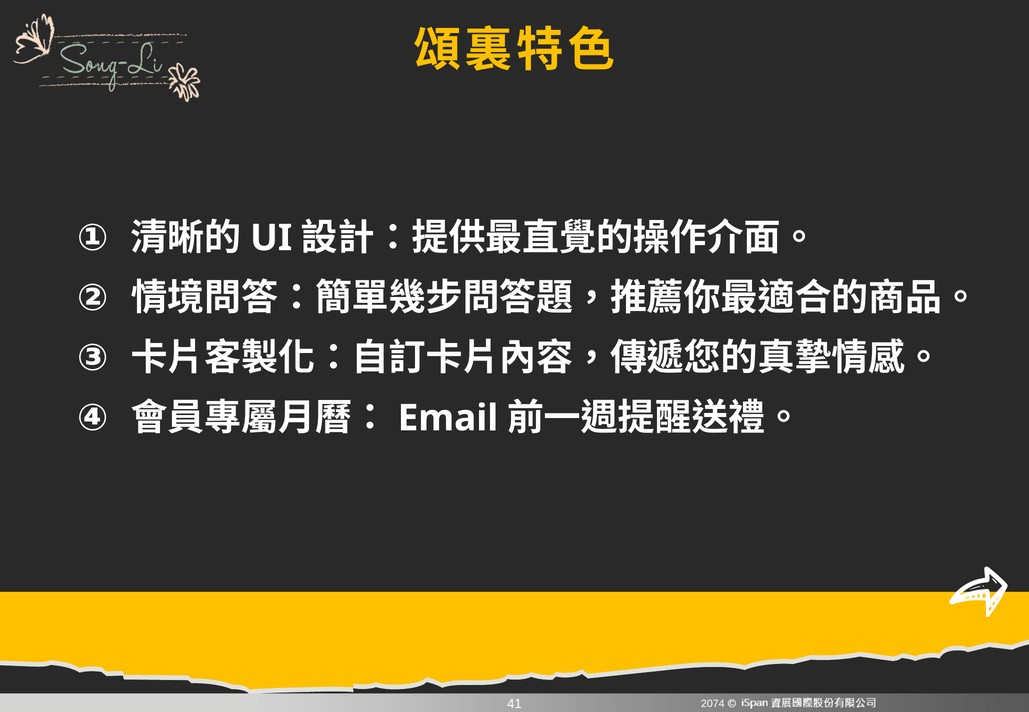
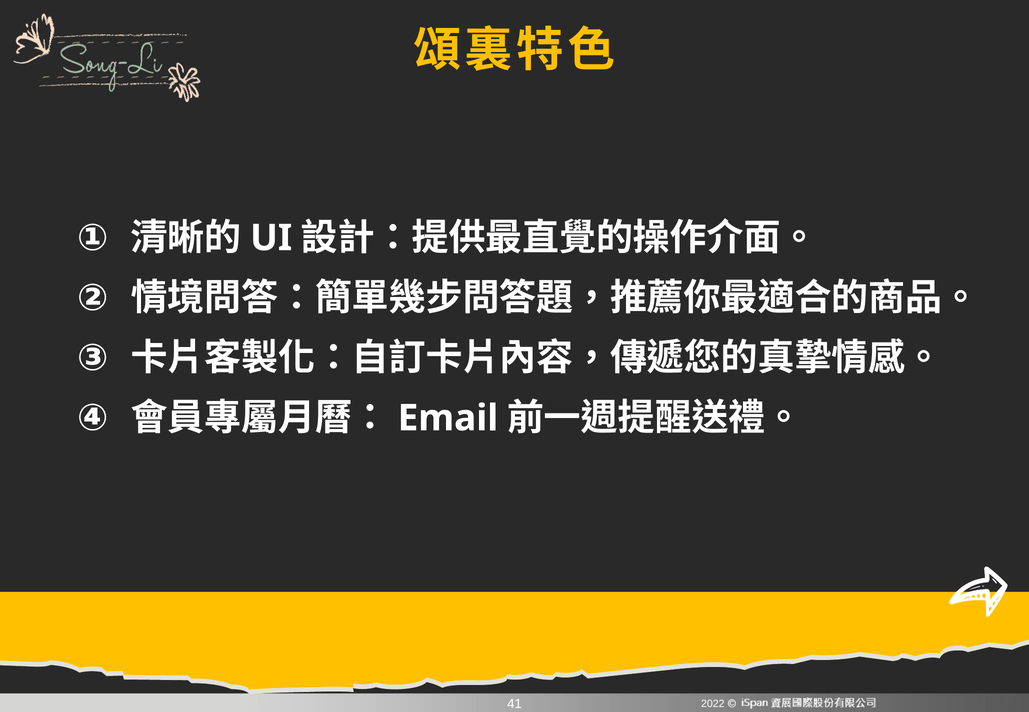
2074: 2074 -> 2022
